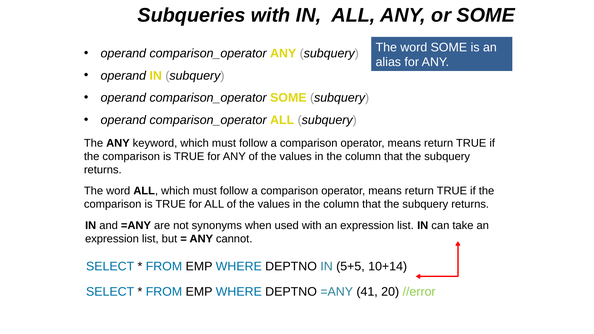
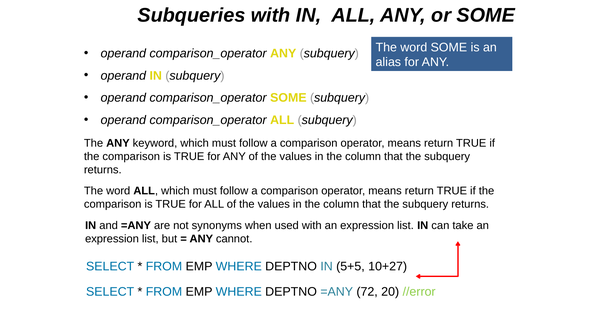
10+14: 10+14 -> 10+27
41: 41 -> 72
